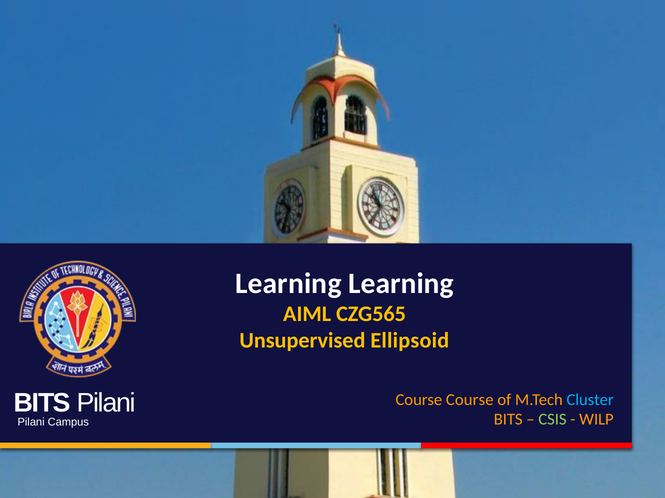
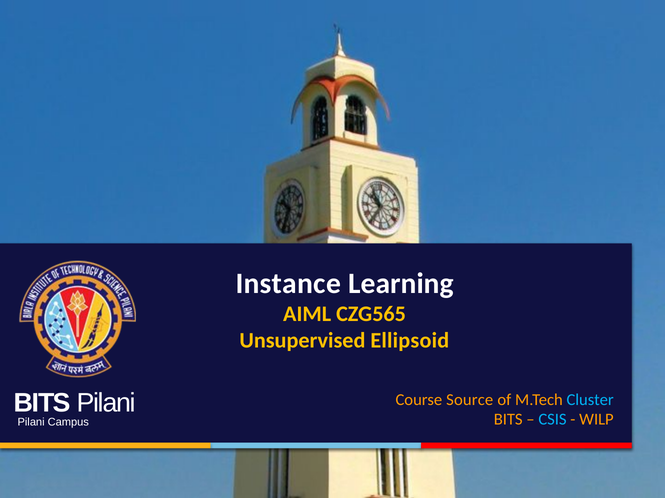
Learning at (288, 284): Learning -> Instance
Course Course: Course -> Source
CSIS colour: light green -> light blue
